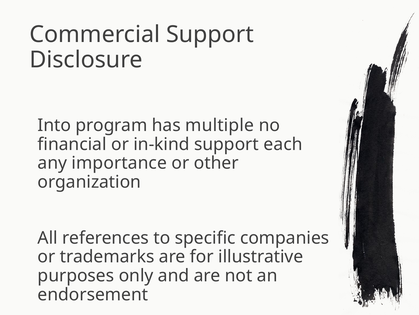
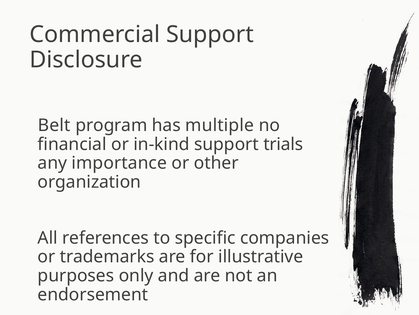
Into: Into -> Belt
each: each -> trials
